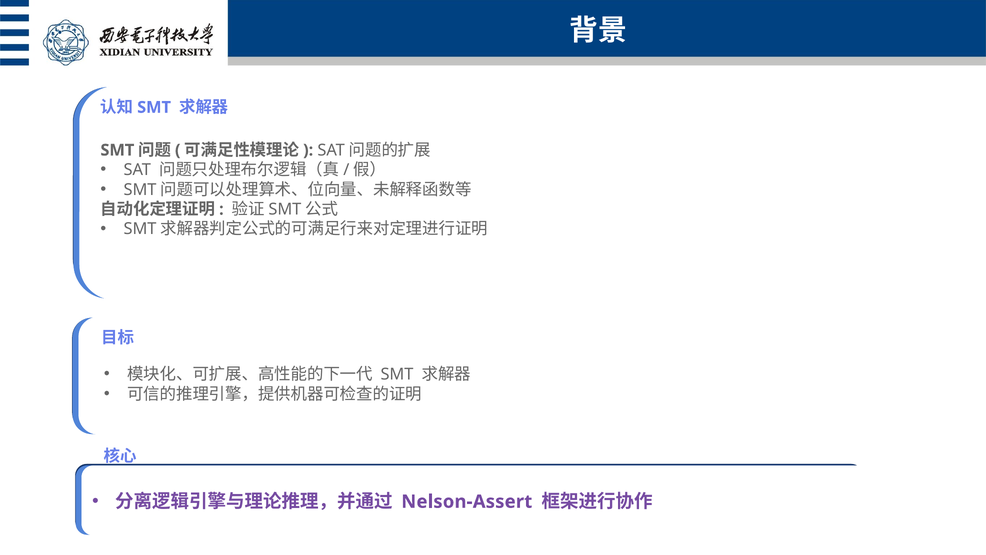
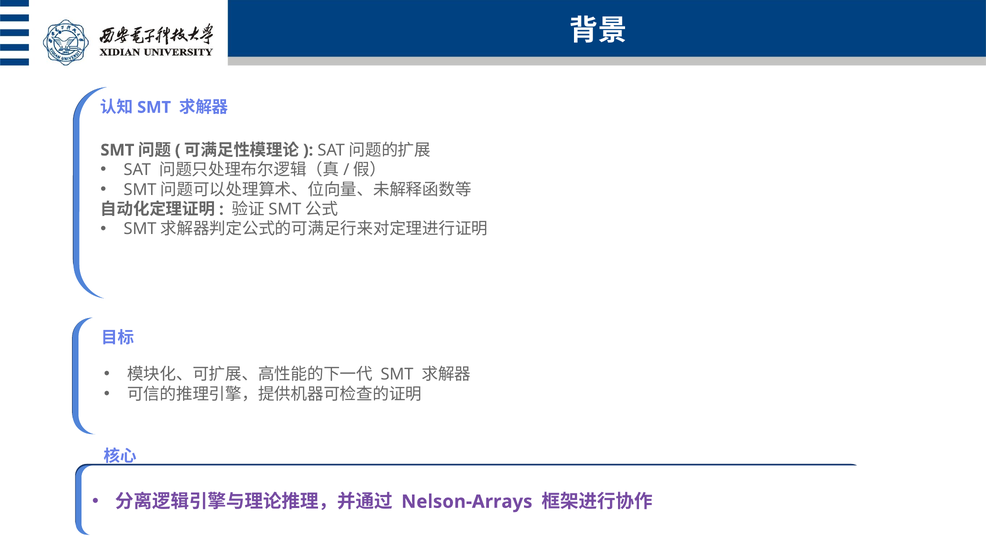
Nelson-Assert: Nelson-Assert -> Nelson-Arrays
